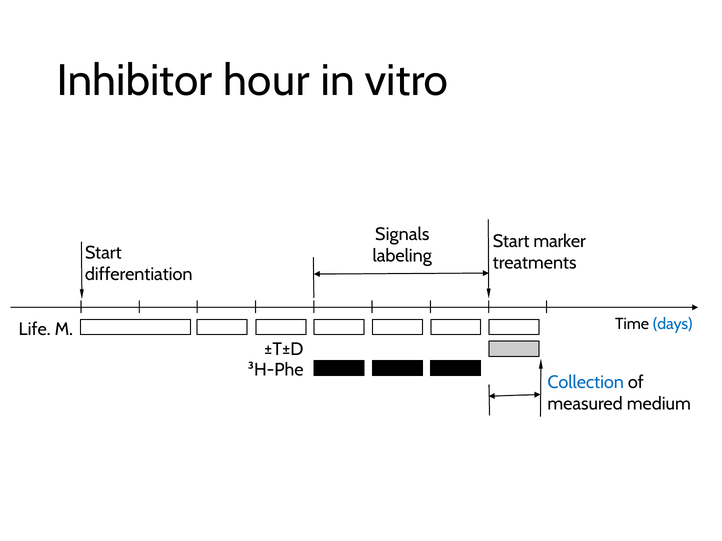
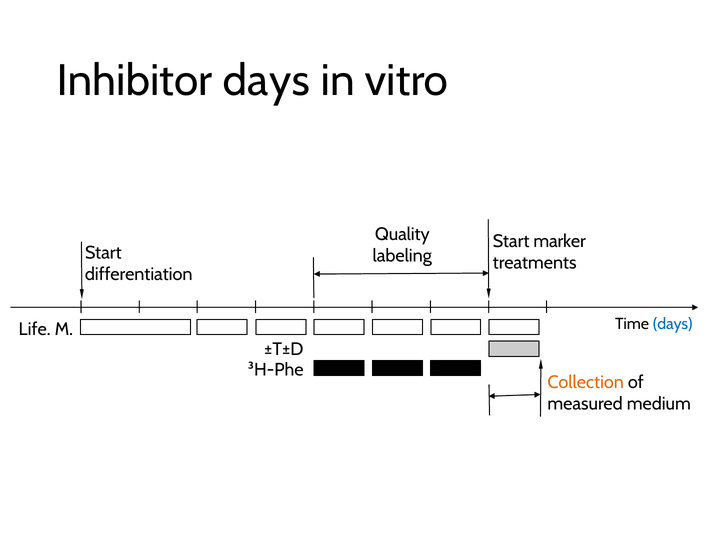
Inhibitor hour: hour -> days
Signals: Signals -> Quality
Collection colour: blue -> orange
